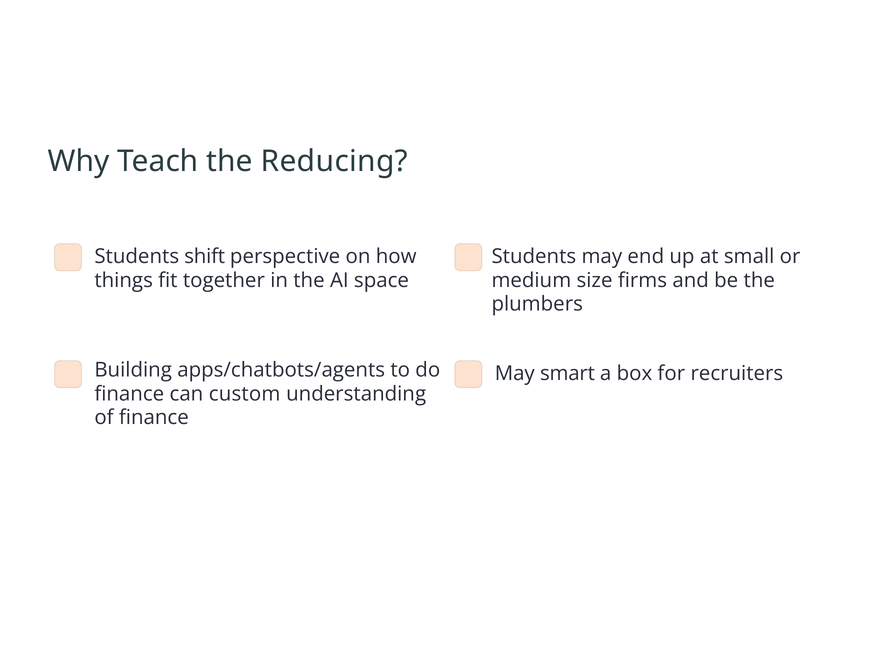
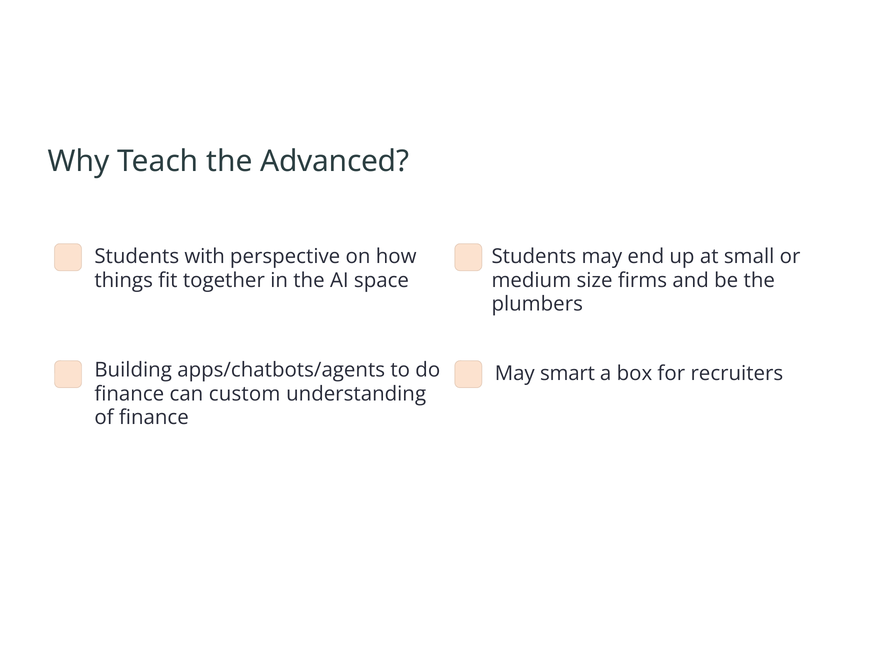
Reducing: Reducing -> Advanced
shift: shift -> with
